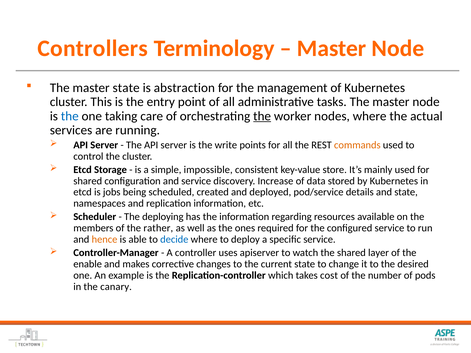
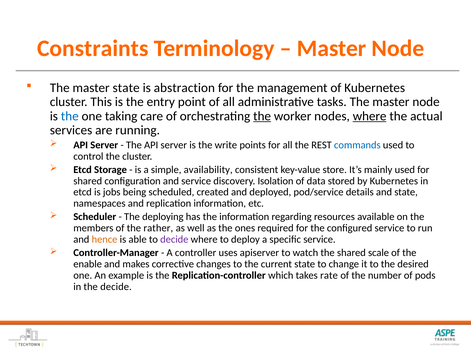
Controllers: Controllers -> Constraints
where at (370, 116) underline: none -> present
commands colour: orange -> blue
impossible: impossible -> availability
Increase: Increase -> Isolation
decide at (174, 240) colour: blue -> purple
layer: layer -> scale
cost: cost -> rate
the canary: canary -> decide
